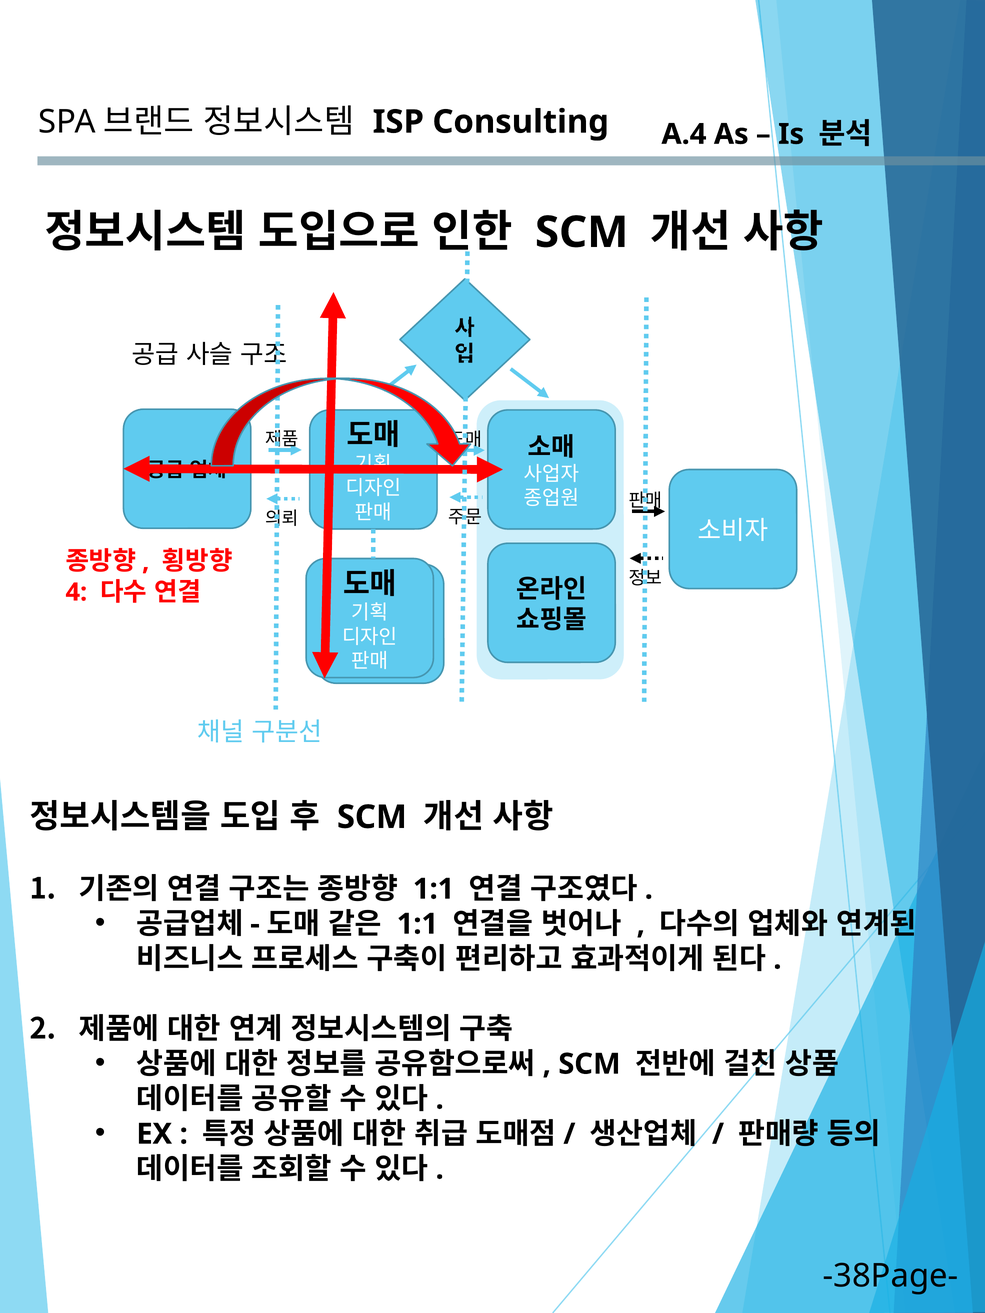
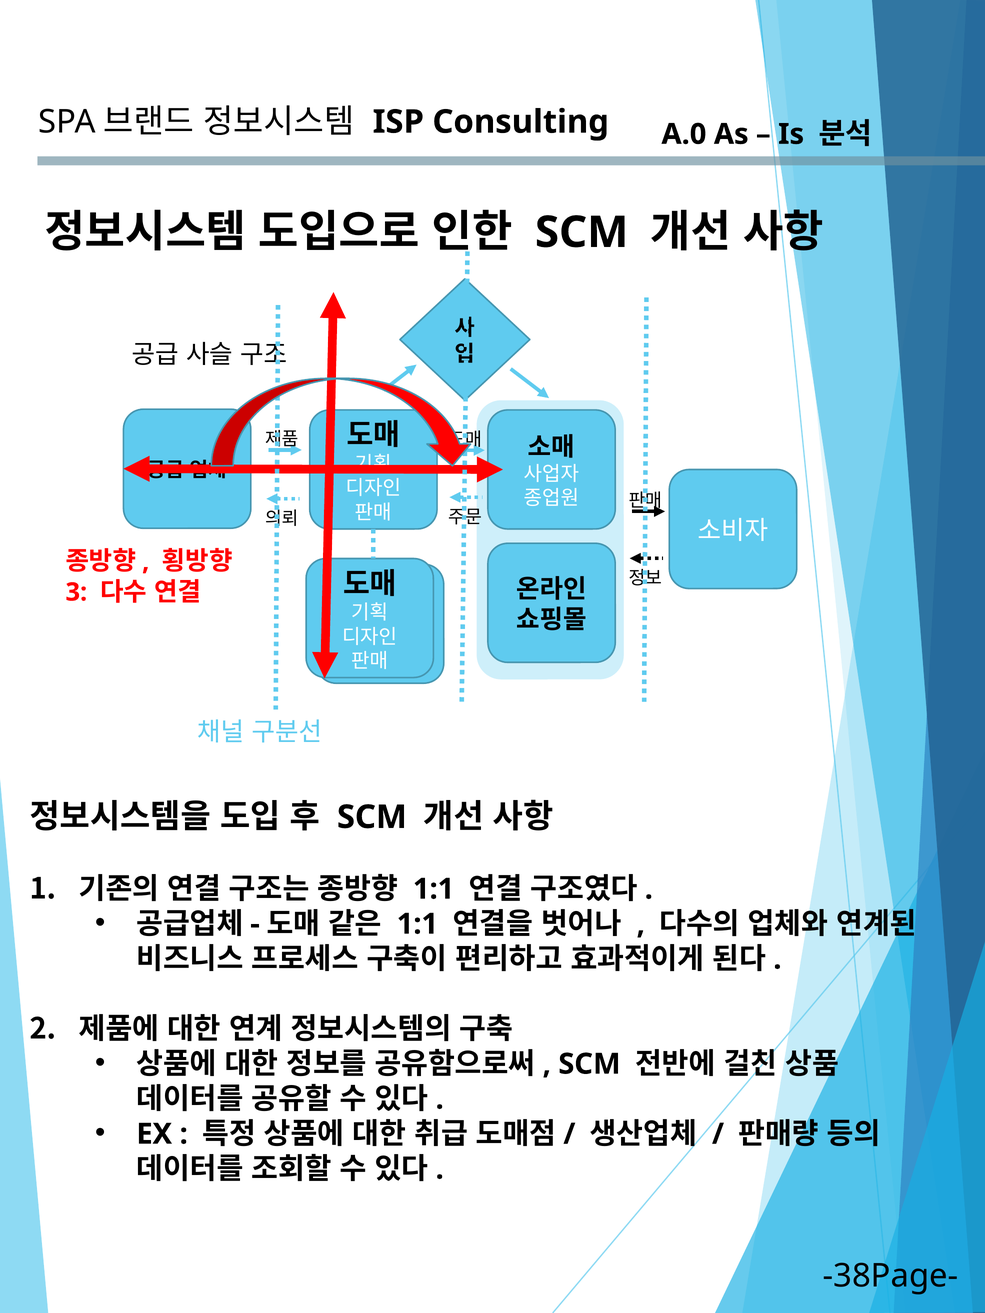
A.4: A.4 -> A.0
4: 4 -> 3
